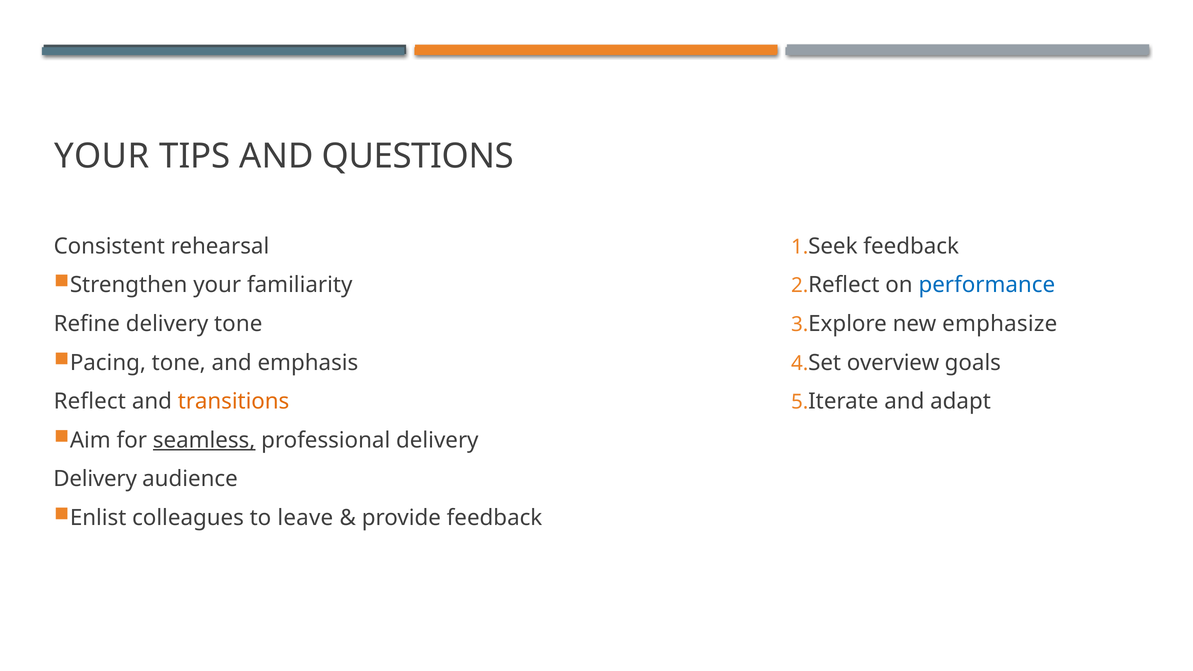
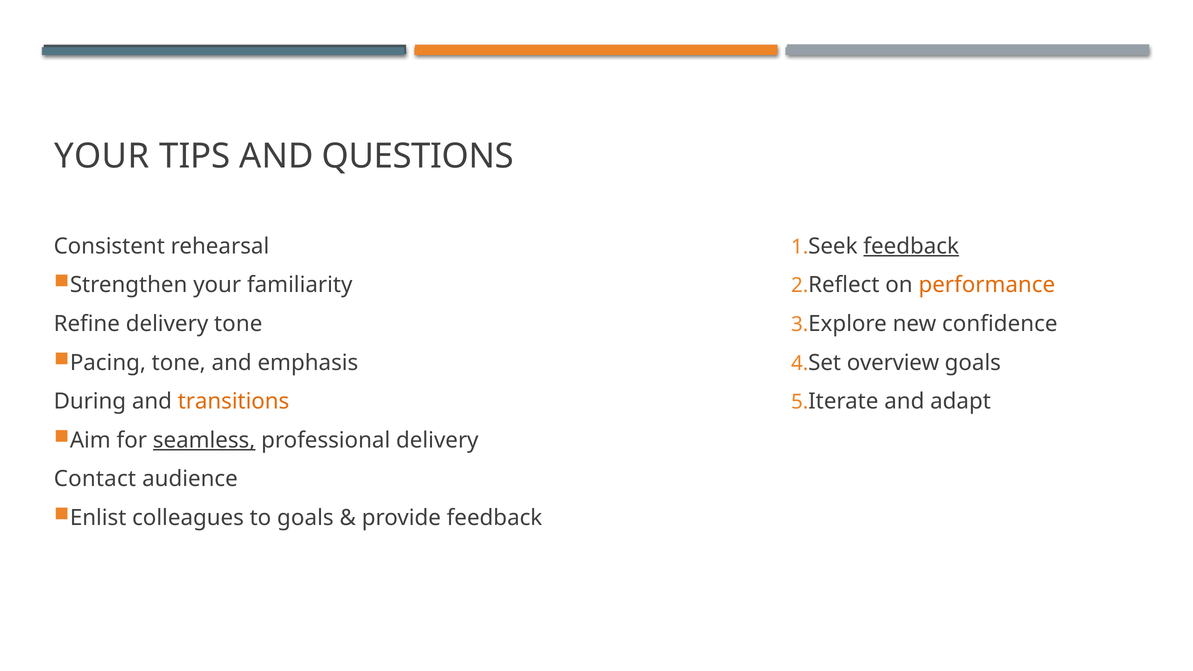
feedback at (911, 246) underline: none -> present
performance colour: blue -> orange
emphasize: emphasize -> confidence
Reflect: Reflect -> During
Delivery at (95, 479): Delivery -> Contact
to leave: leave -> goals
